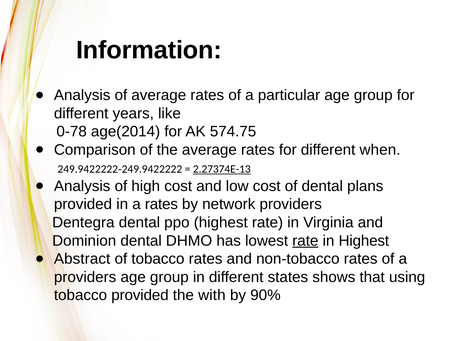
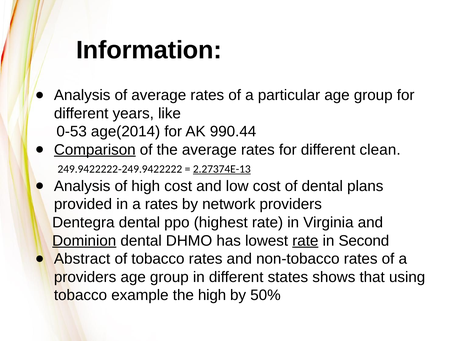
0-78: 0-78 -> 0-53
574.75: 574.75 -> 990.44
Comparison underline: none -> present
when: when -> clean
Dominion underline: none -> present
in Highest: Highest -> Second
tobacco provided: provided -> example
the with: with -> high
90%: 90% -> 50%
